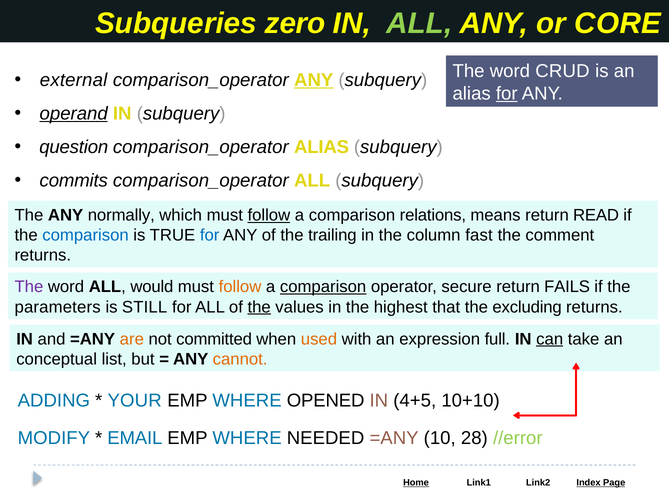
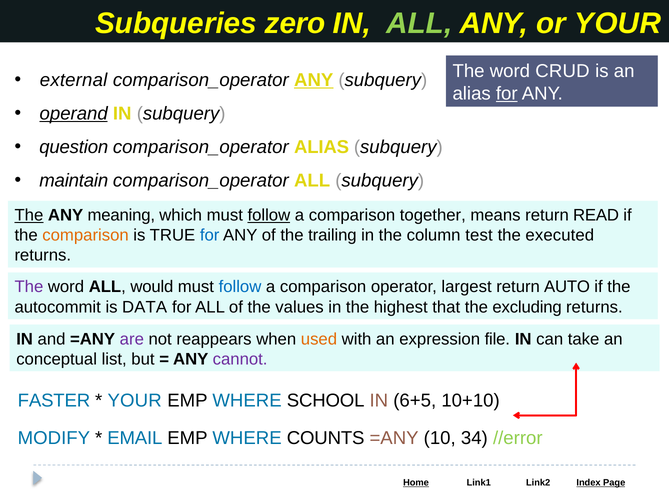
or CORE: CORE -> YOUR
commits: commits -> maintain
The at (29, 215) underline: none -> present
normally: normally -> meaning
relations: relations -> together
comparison at (86, 235) colour: blue -> orange
fast: fast -> test
comment: comment -> executed
follow at (240, 287) colour: orange -> blue
comparison at (323, 287) underline: present -> none
secure: secure -> largest
FAILS: FAILS -> AUTO
parameters: parameters -> autocommit
STILL: STILL -> DATA
the at (259, 307) underline: present -> none
are colour: orange -> purple
committed: committed -> reappears
full: full -> file
can underline: present -> none
cannot colour: orange -> purple
ADDING: ADDING -> FASTER
OPENED: OPENED -> SCHOOL
4+5: 4+5 -> 6+5
NEEDED: NEEDED -> COUNTS
28: 28 -> 34
